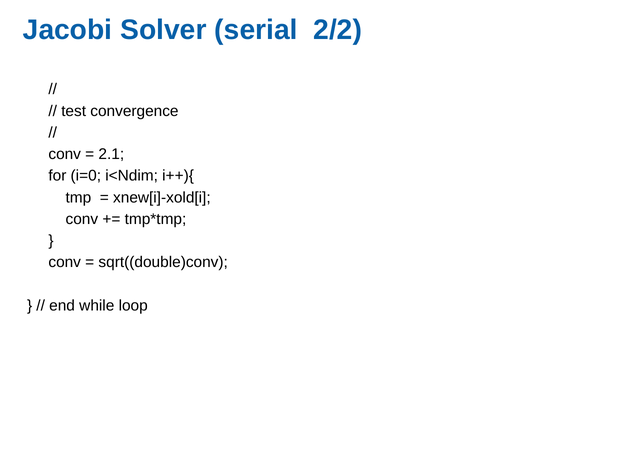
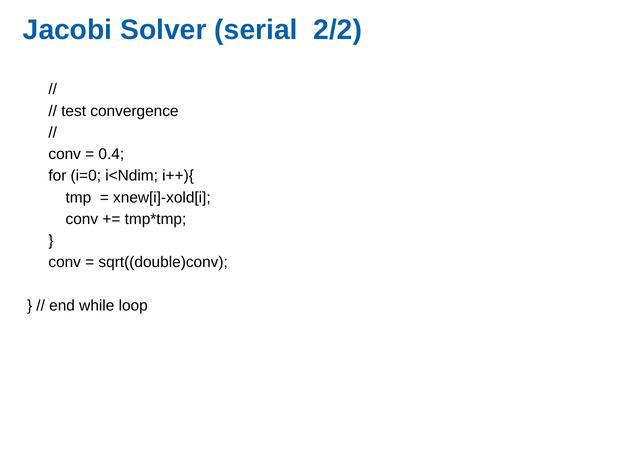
2.1: 2.1 -> 0.4
